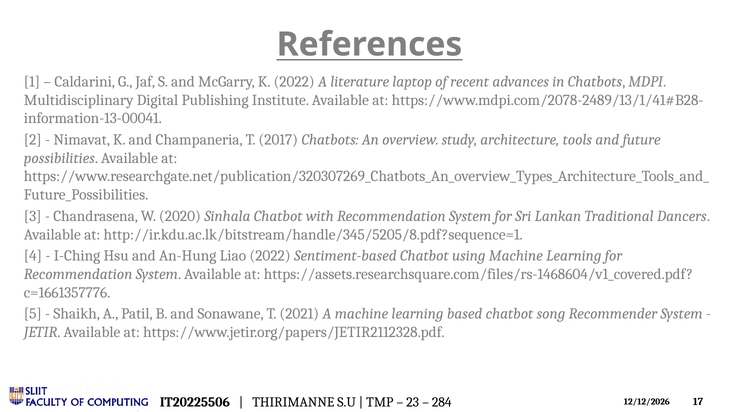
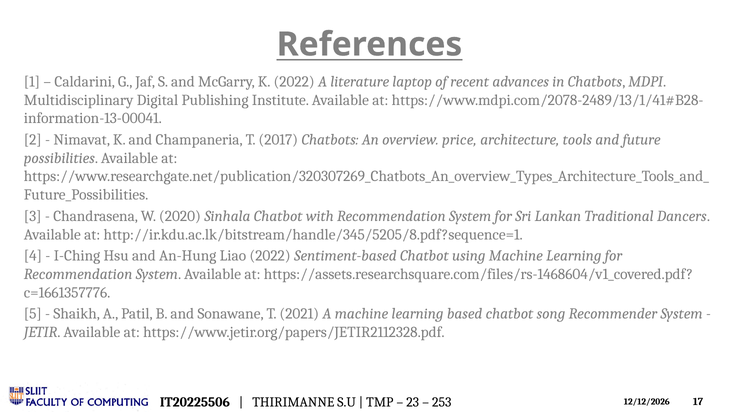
study: study -> price
284: 284 -> 253
